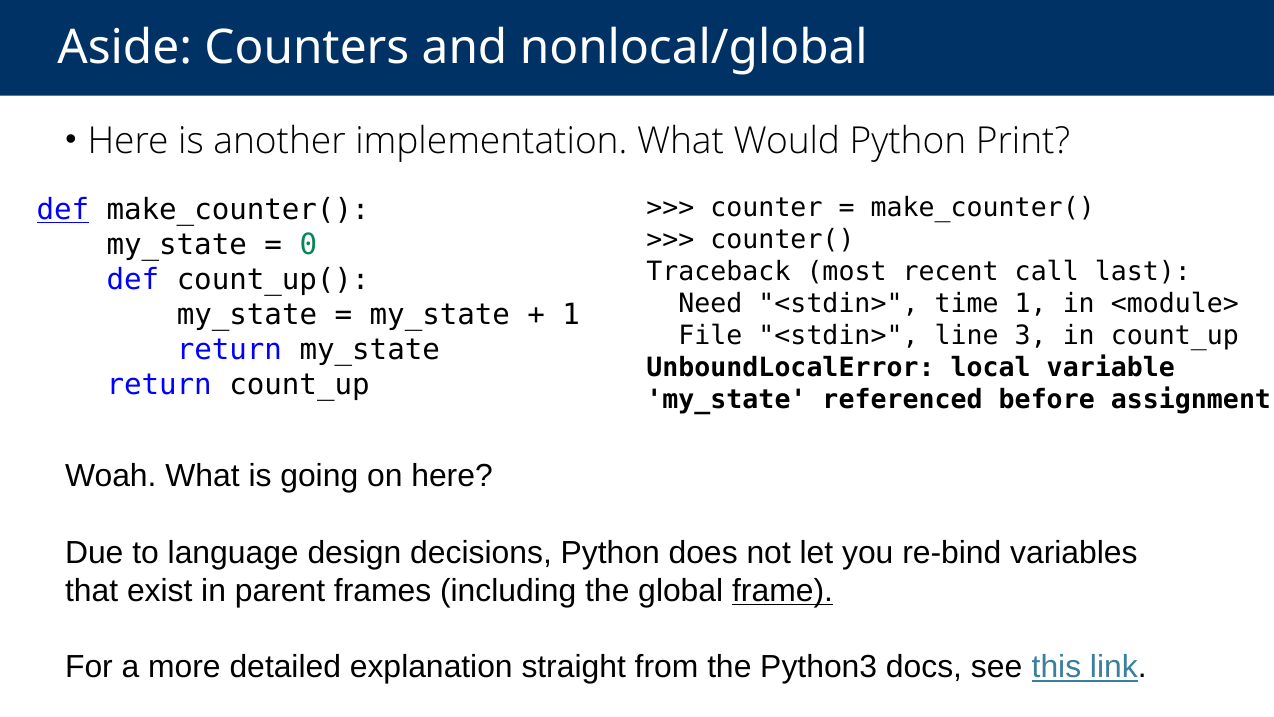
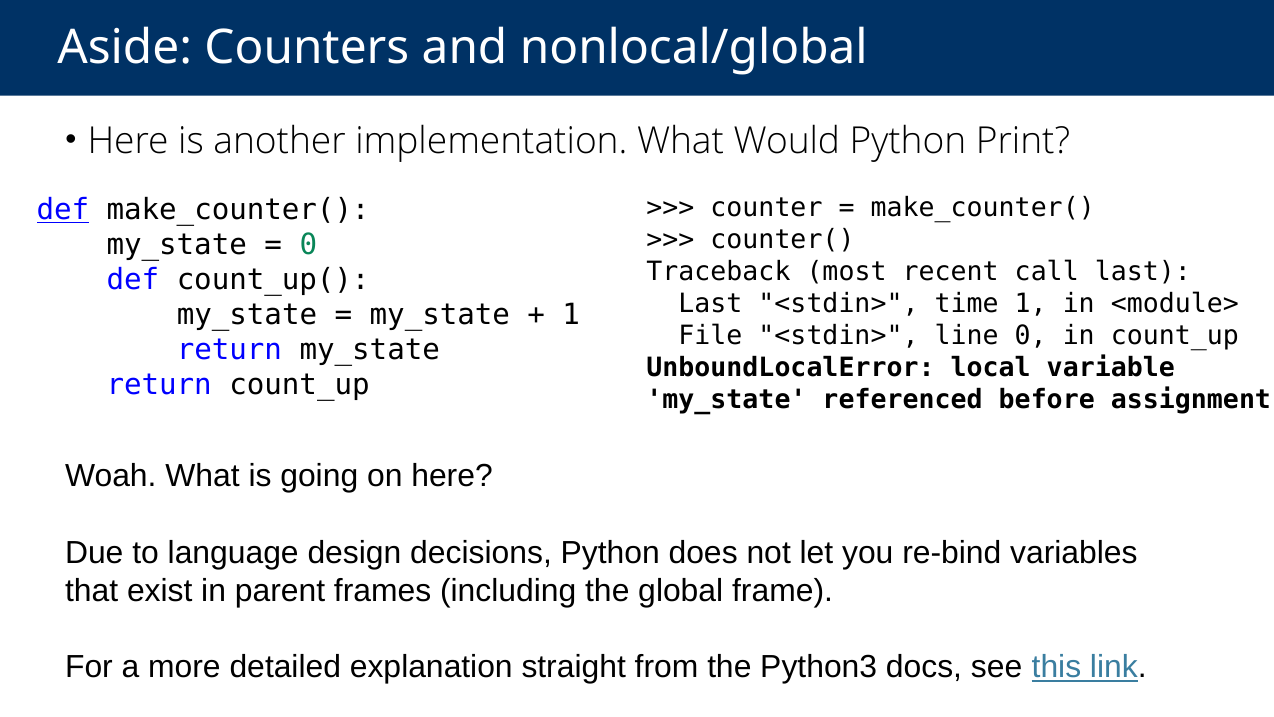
Need at (710, 304): Need -> Last
line 3: 3 -> 0
frame underline: present -> none
